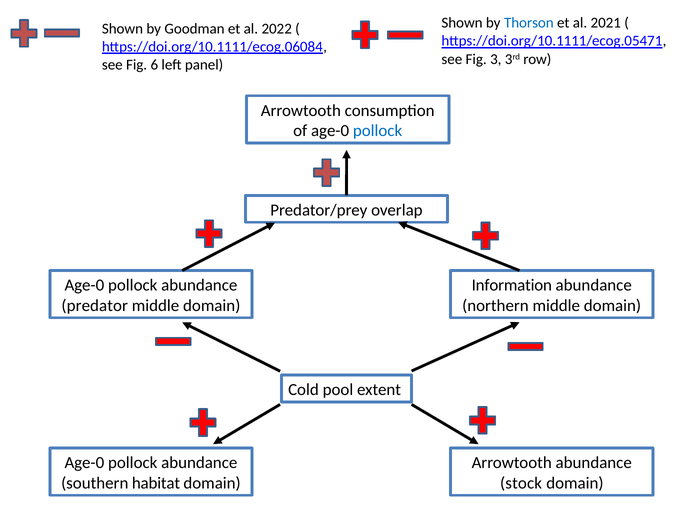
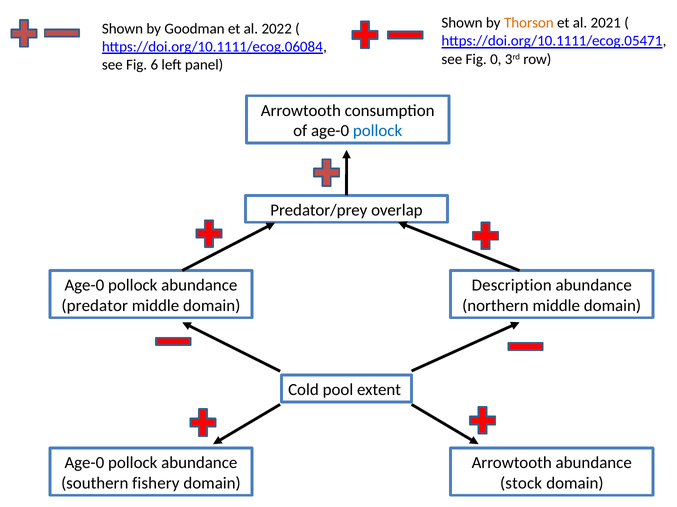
Thorson colour: blue -> orange
3: 3 -> 0
Information: Information -> Description
habitat: habitat -> fishery
